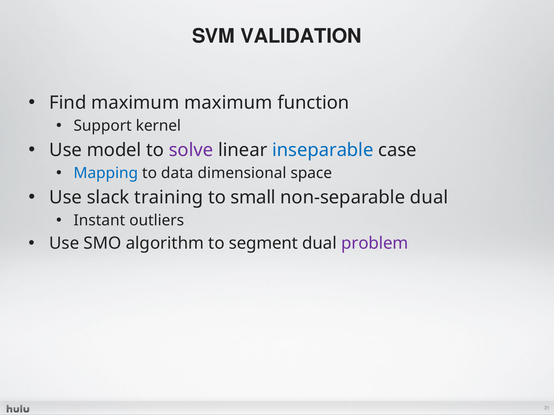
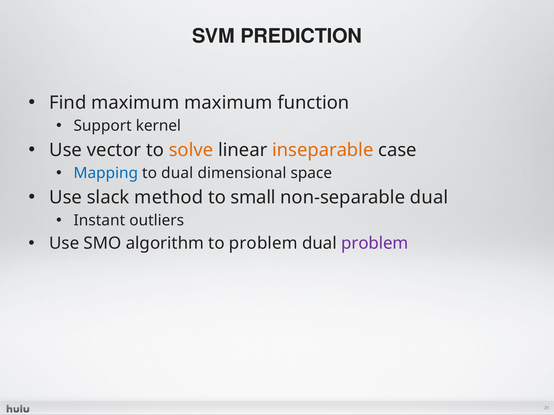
VALIDATION: VALIDATION -> PREDICTION
model: model -> vector
solve colour: purple -> orange
inseparable colour: blue -> orange
to data: data -> dual
training: training -> method
to segment: segment -> problem
